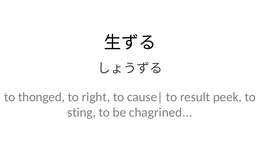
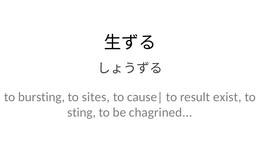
thonged: thonged -> bursting
right: right -> sites
peek: peek -> exist
